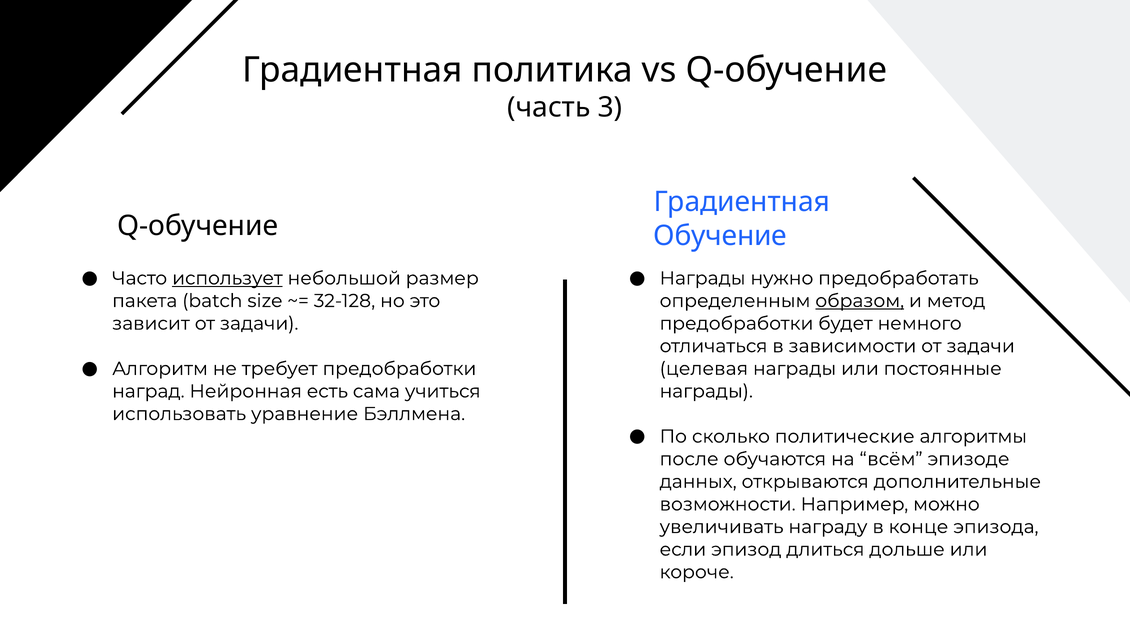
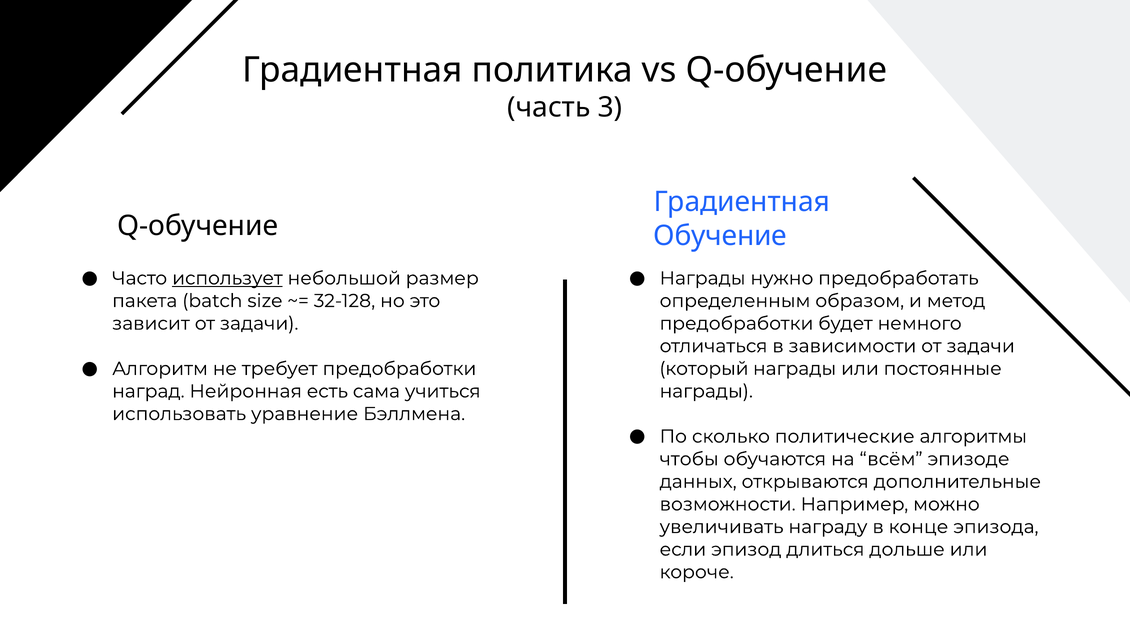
образом underline: present -> none
целевая: целевая -> который
после: после -> чтобы
